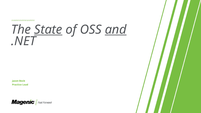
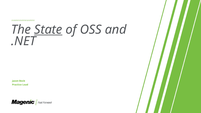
and underline: present -> none
